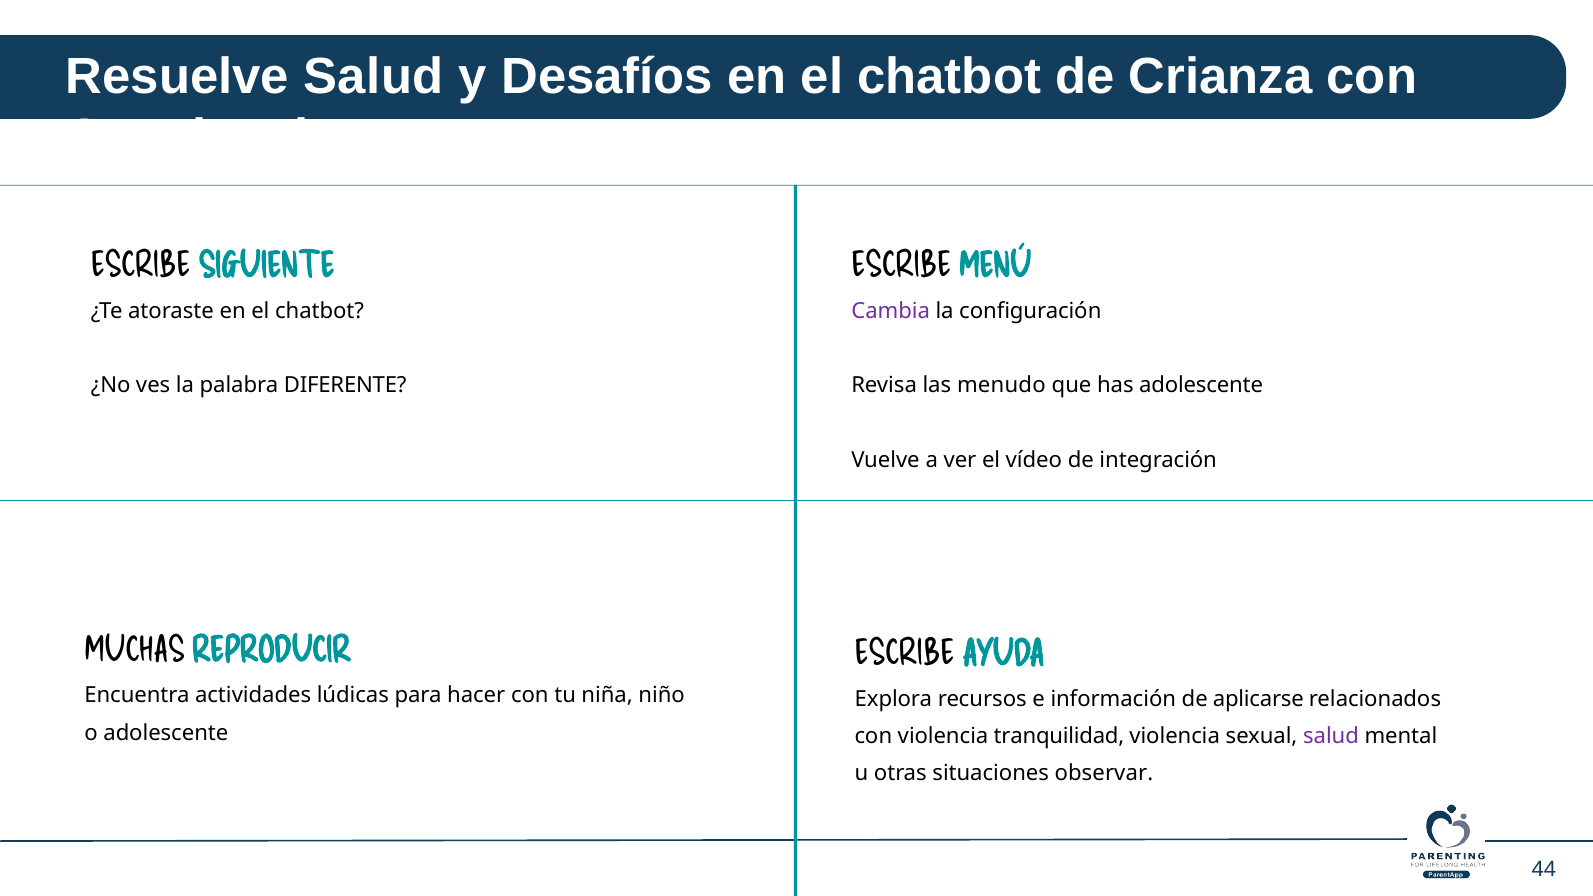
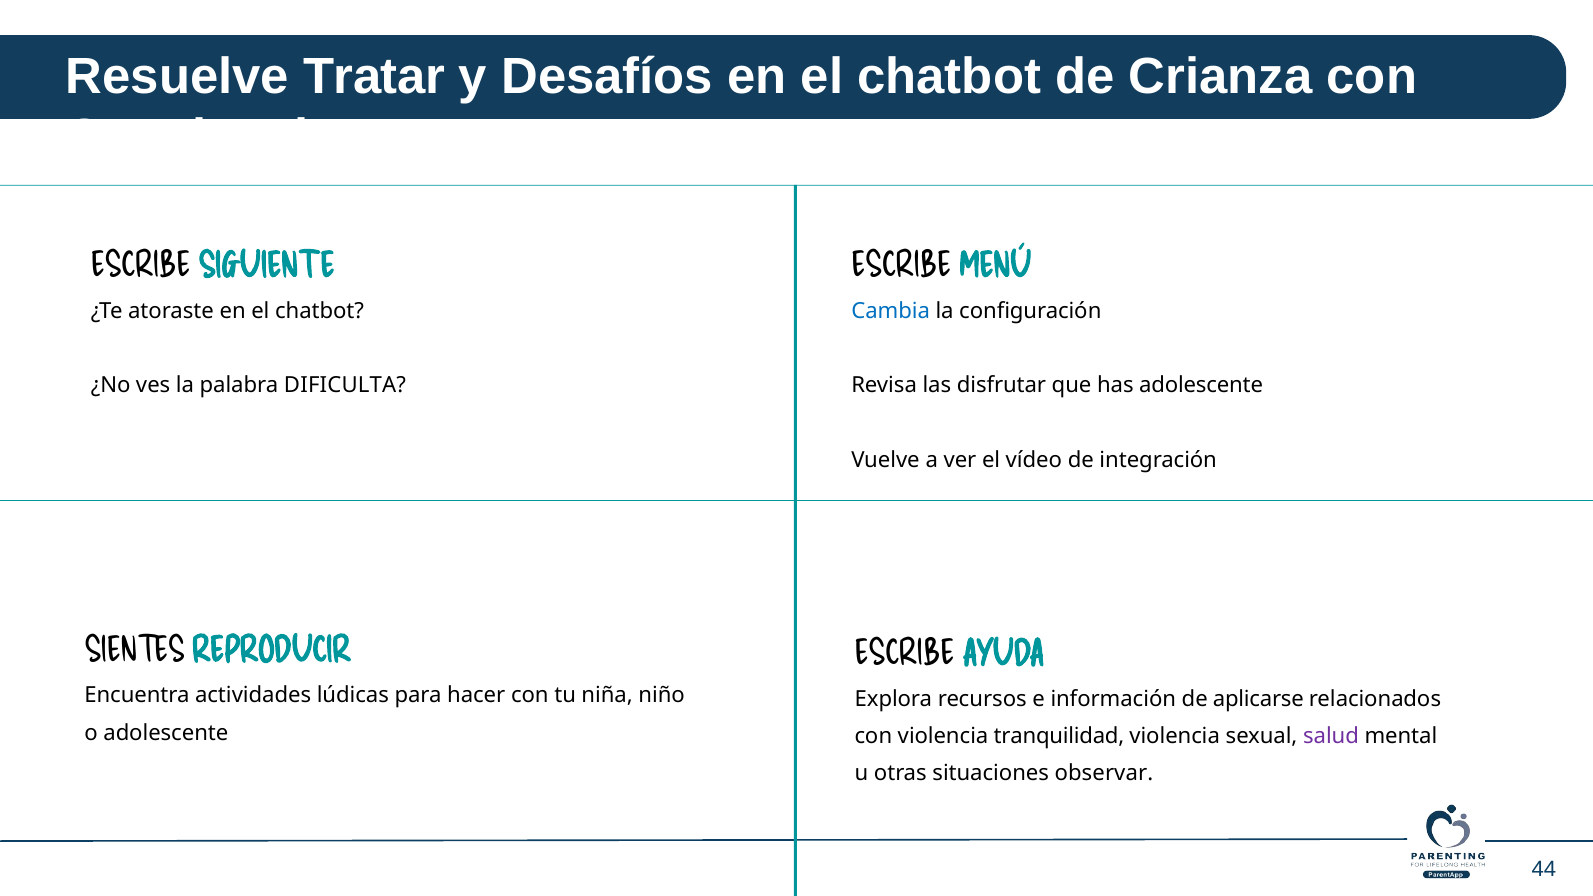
Resuelve Salud: Salud -> Tratar
Cambia colour: purple -> blue
DIFERENTE: DIFERENTE -> DIFICULTA
menudo: menudo -> disfrutar
MUCHAS: MUCHAS -> SIENTES
